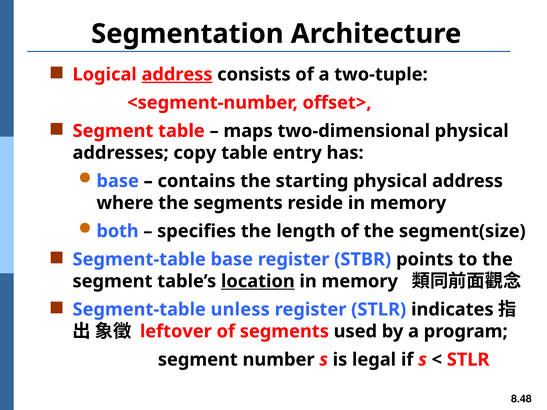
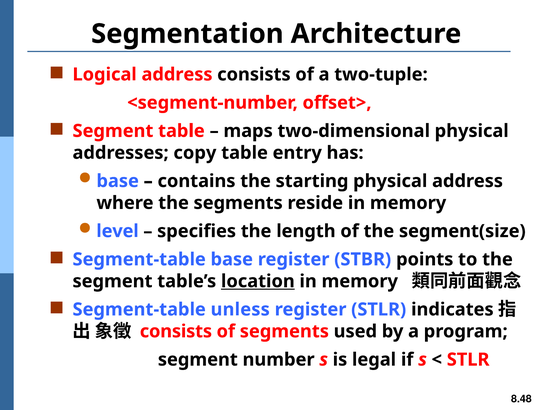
address at (177, 75) underline: present -> none
both: both -> level
leftover at (176, 332): leftover -> consists
